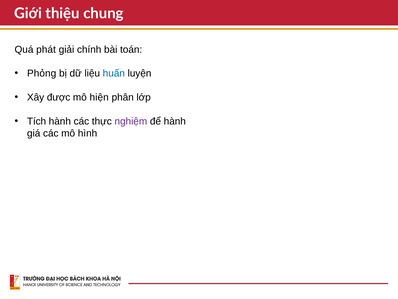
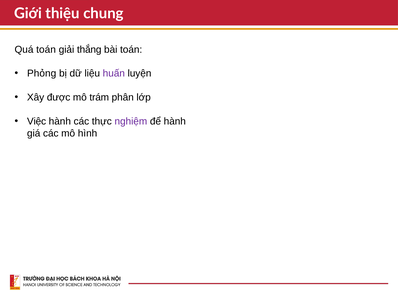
Quá phát: phát -> toán
chính: chính -> thắng
huấn colour: blue -> purple
hiện: hiện -> trám
Tích: Tích -> Việc
